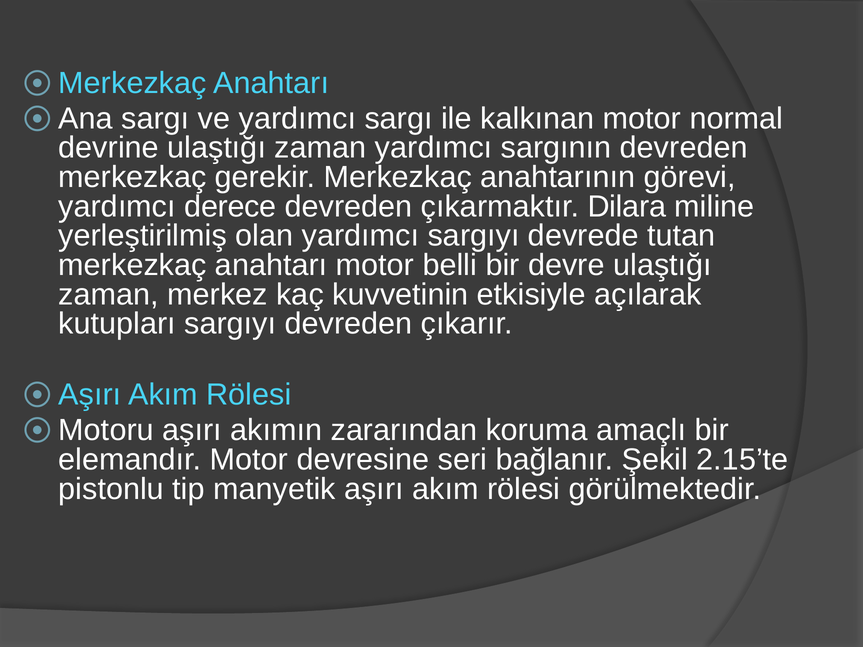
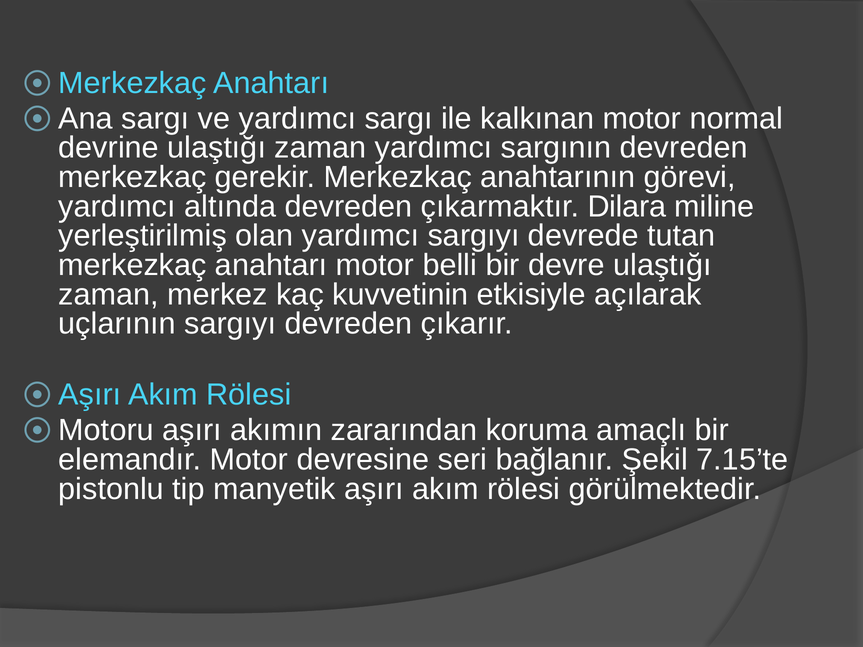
derece: derece -> altında
kutupları: kutupları -> uçlarının
2.15’te: 2.15’te -> 7.15’te
